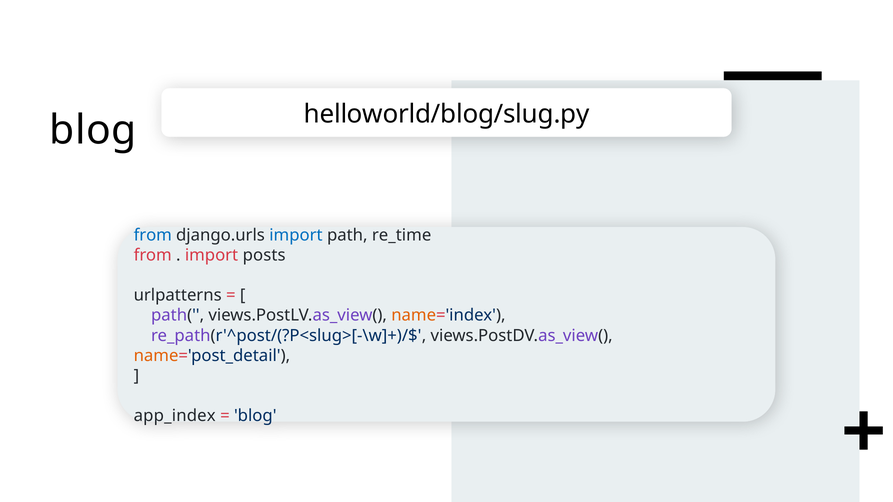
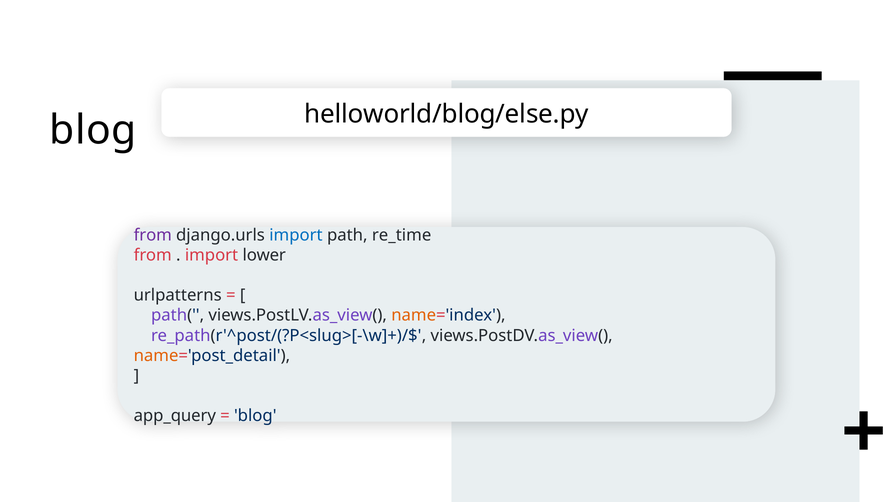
helloworld/blog/slug.py: helloworld/blog/slug.py -> helloworld/blog/else.py
from at (153, 235) colour: blue -> purple
posts: posts -> lower
app_index: app_index -> app_query
